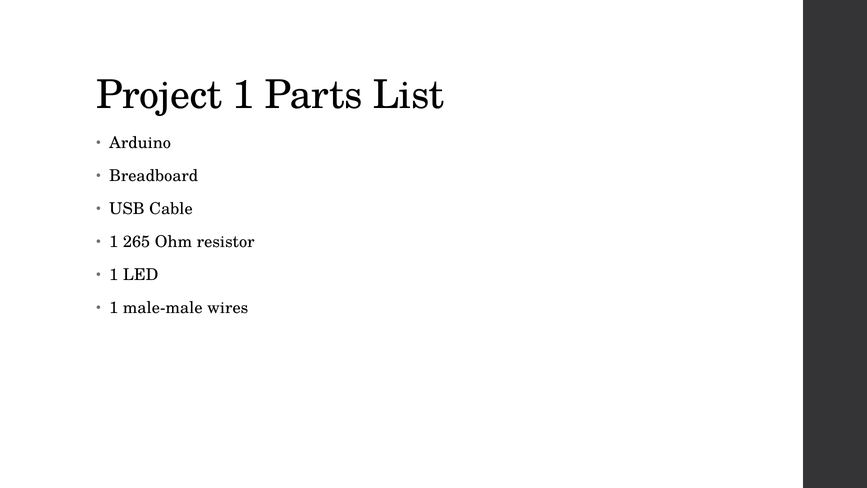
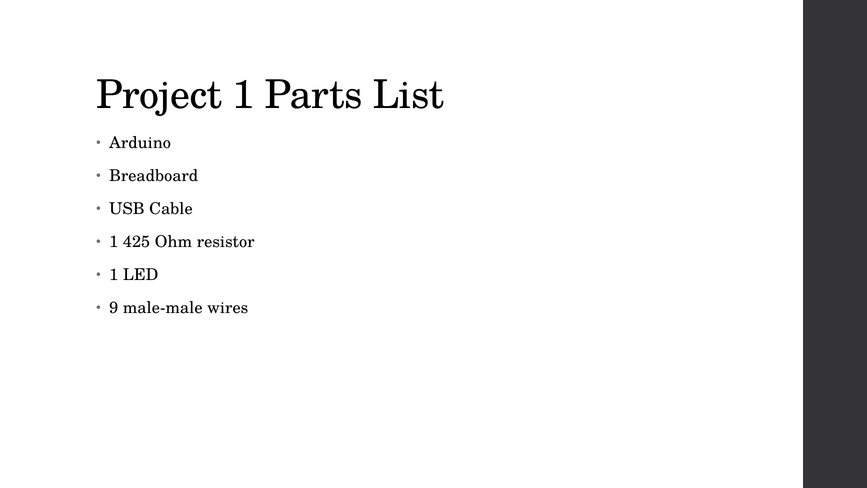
265: 265 -> 425
1 at (114, 308): 1 -> 9
